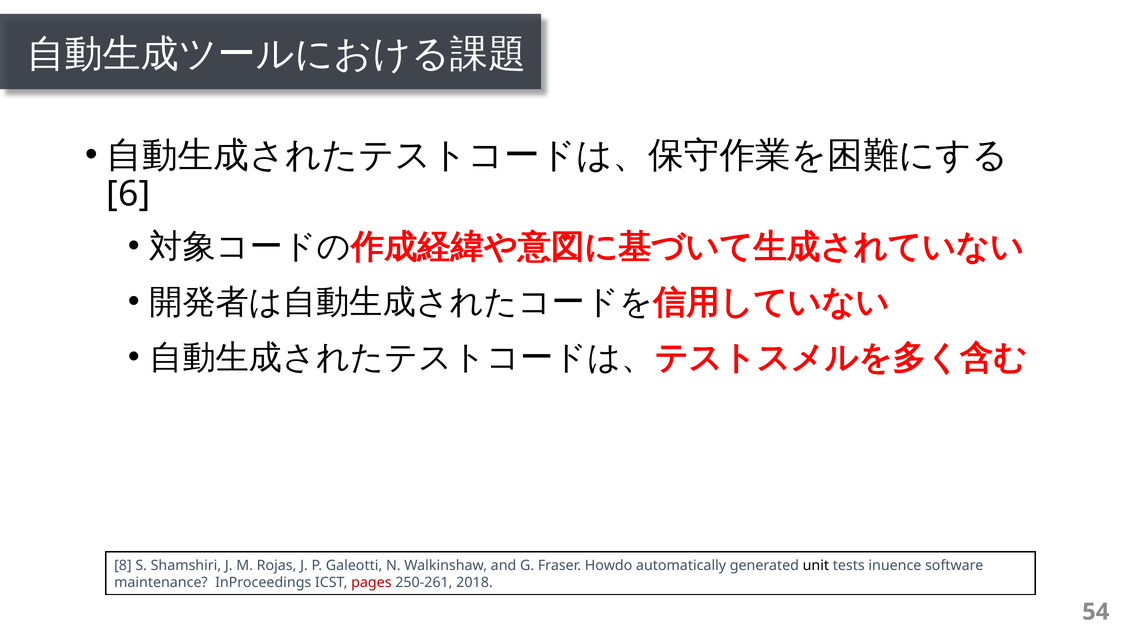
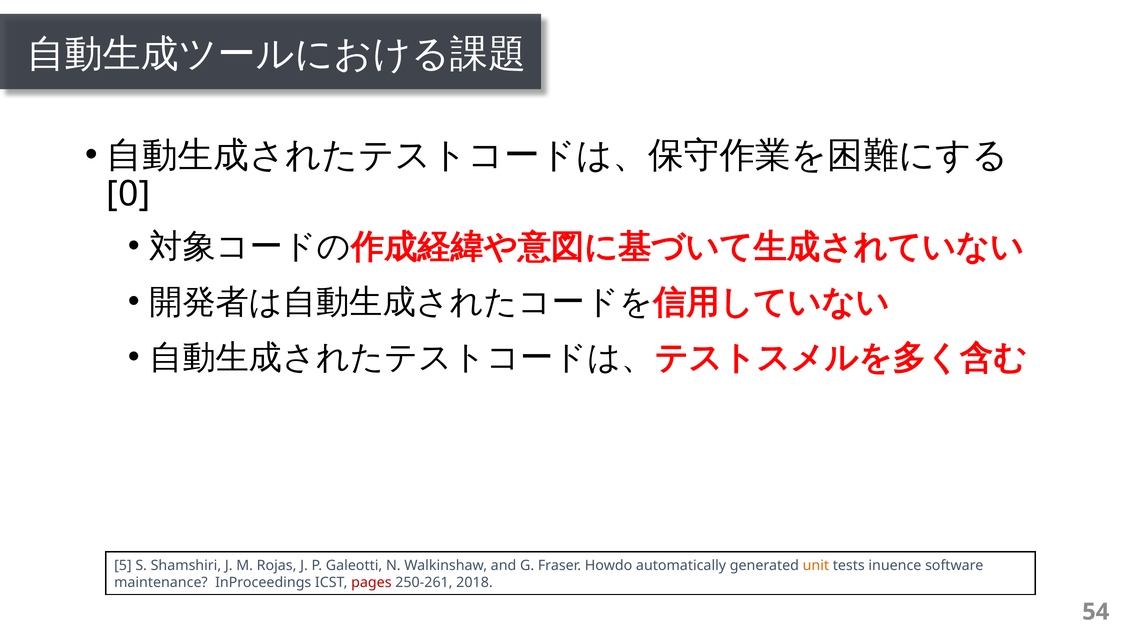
6: 6 -> 0
8: 8 -> 5
unit colour: black -> orange
